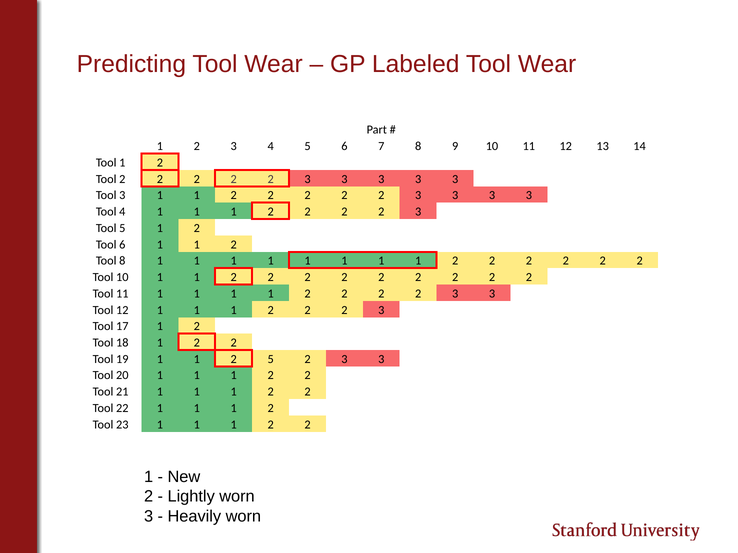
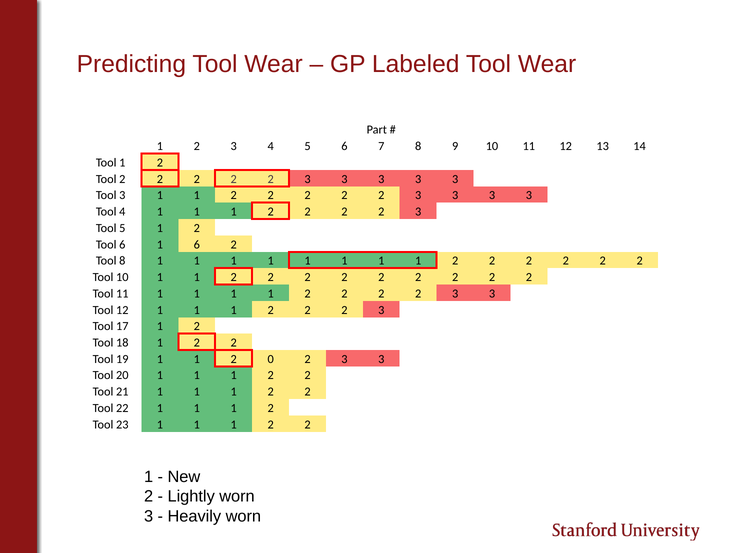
6 1 1: 1 -> 6
2 5: 5 -> 0
